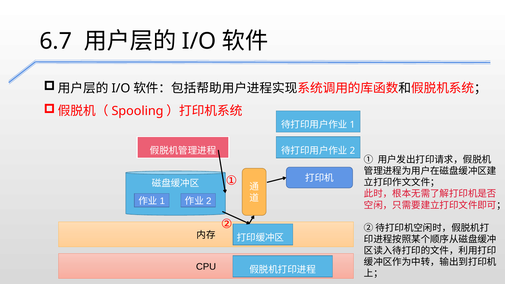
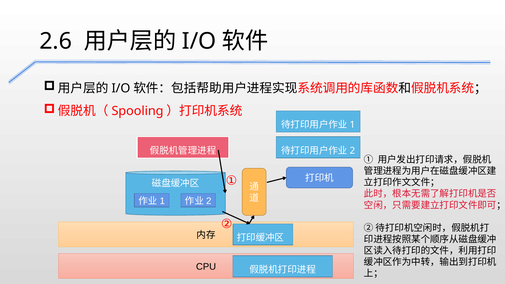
6.7: 6.7 -> 2.6
